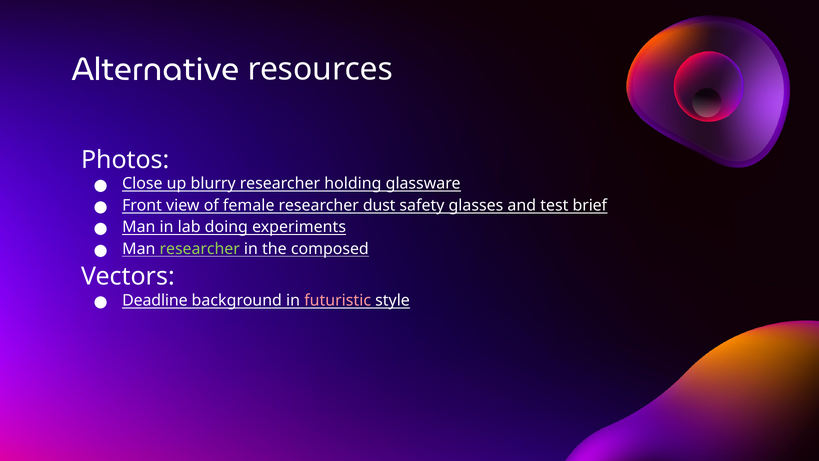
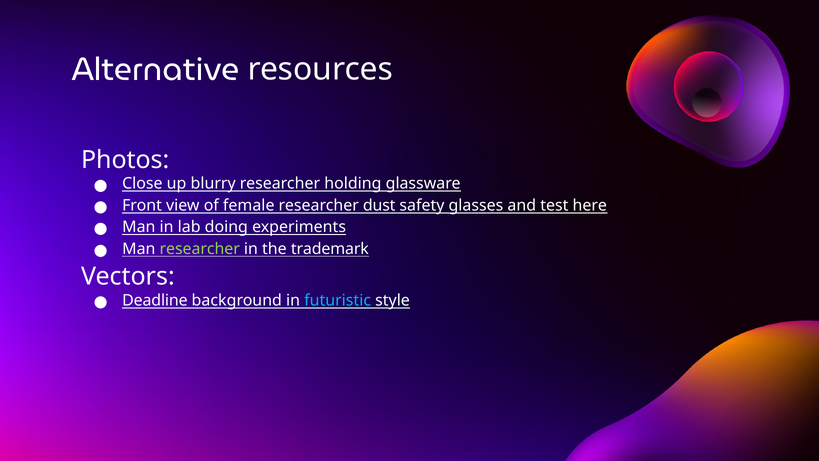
brief: brief -> here
composed: composed -> trademark
futuristic colour: pink -> light blue
